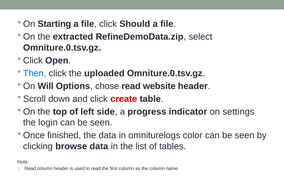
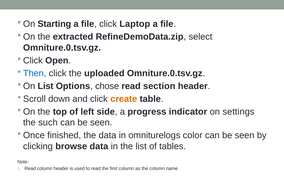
Should: Should -> Laptop
On Will: Will -> List
website: website -> section
create colour: red -> orange
login: login -> such
